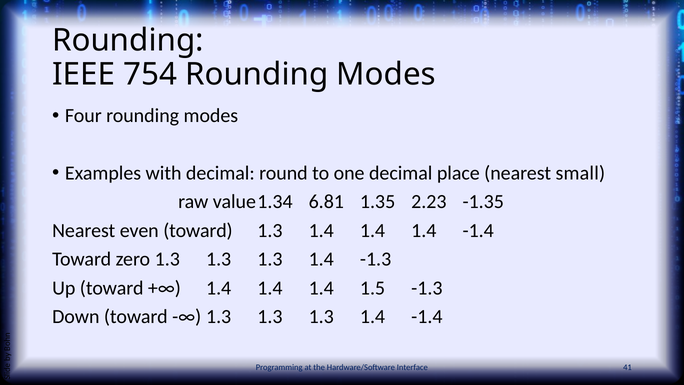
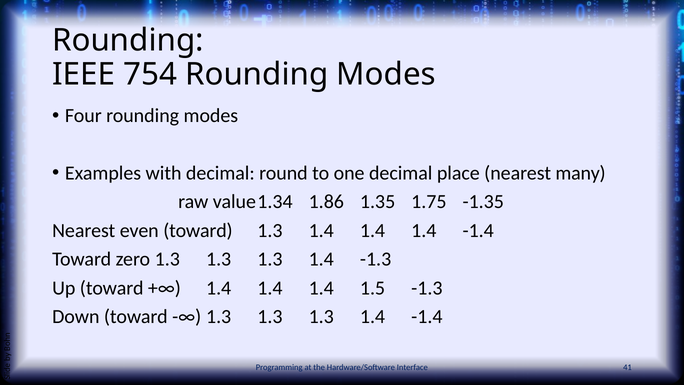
small: small -> many
6.81: 6.81 -> 1.86
2.23: 2.23 -> 1.75
